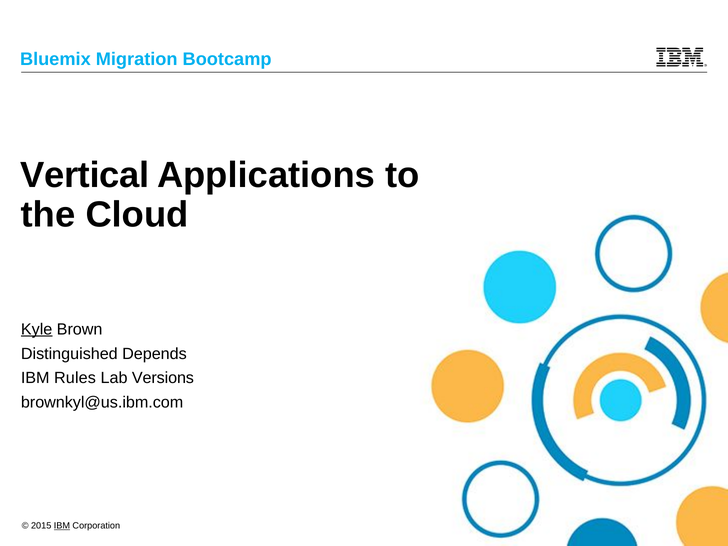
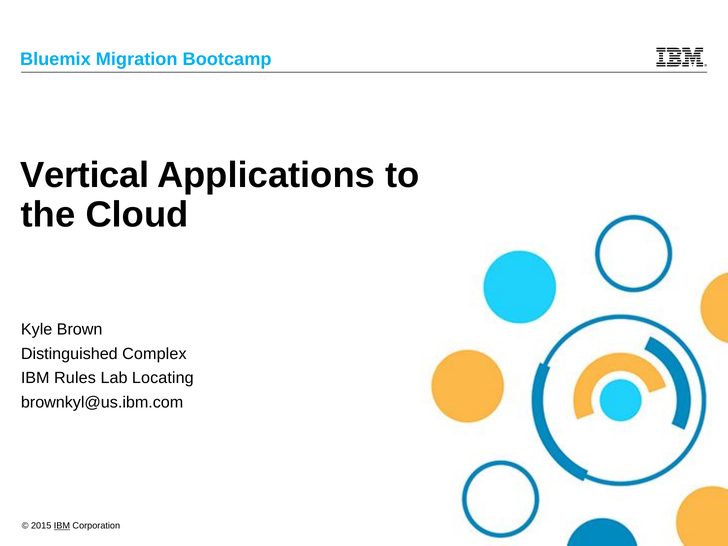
Kyle underline: present -> none
Depends: Depends -> Complex
Versions: Versions -> Locating
